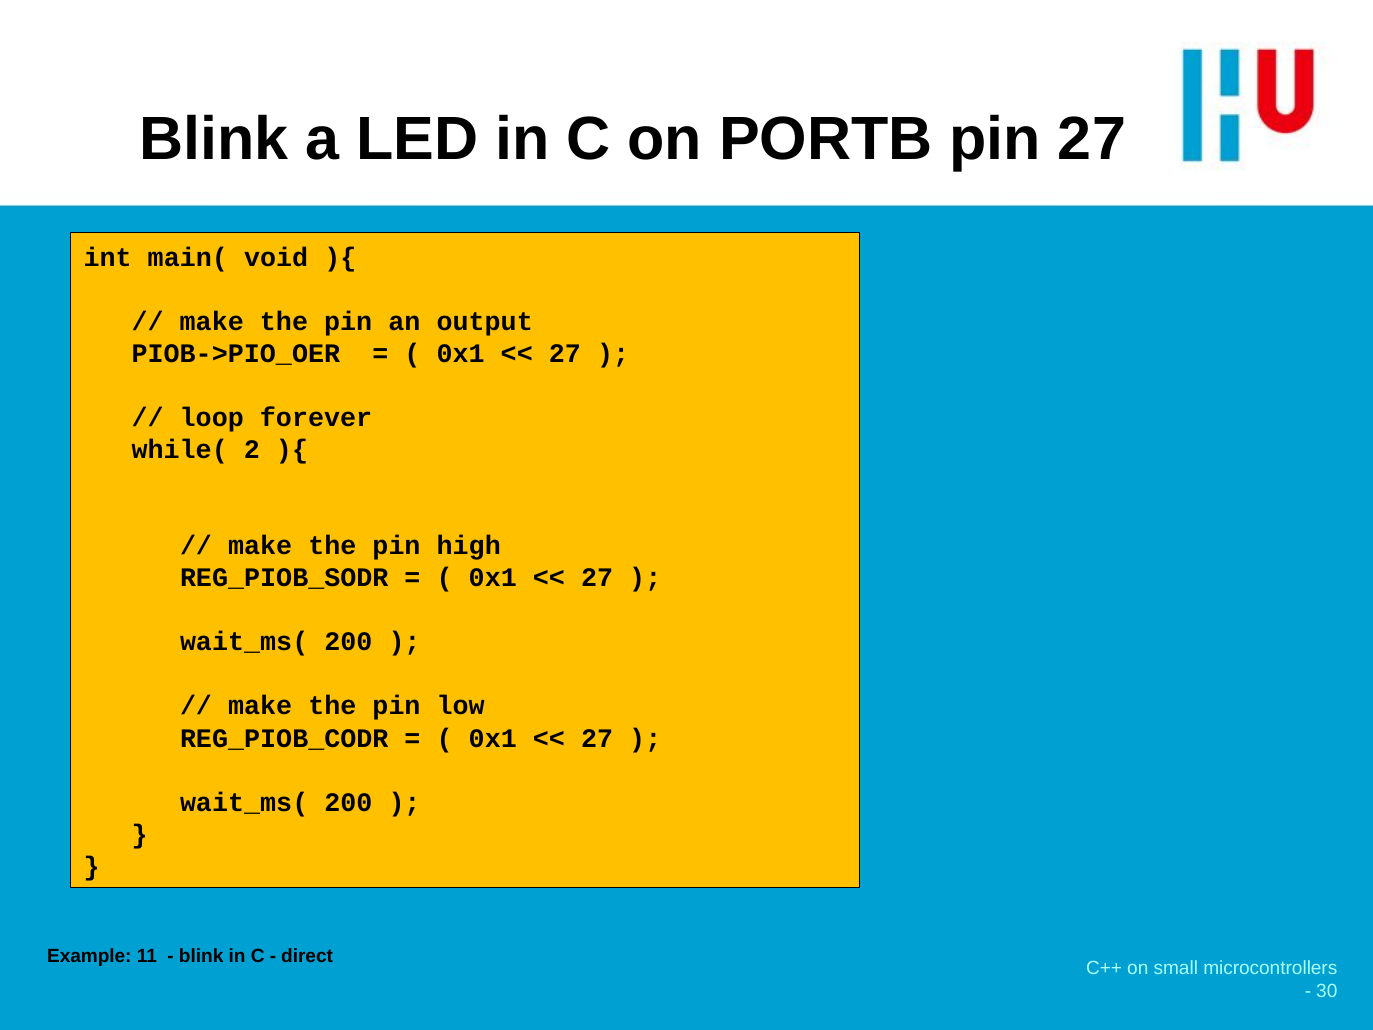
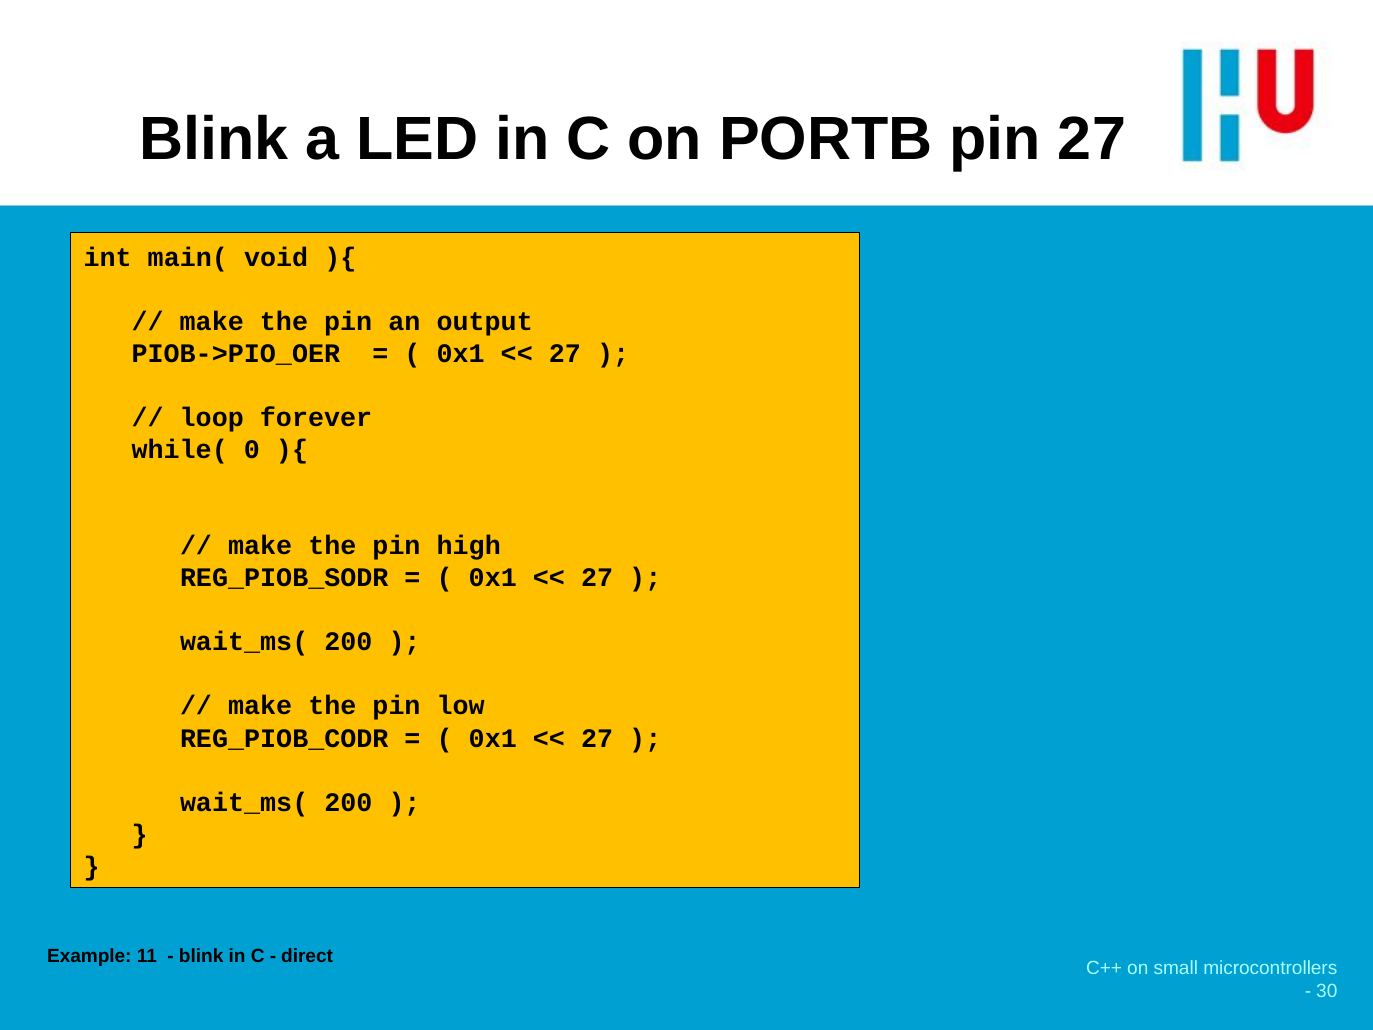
2: 2 -> 0
